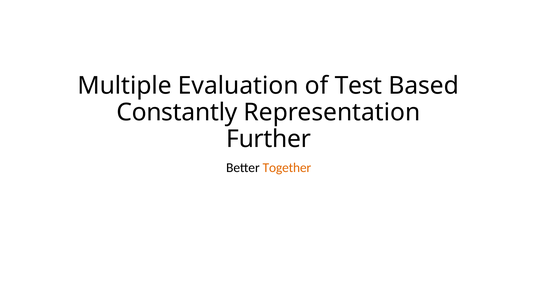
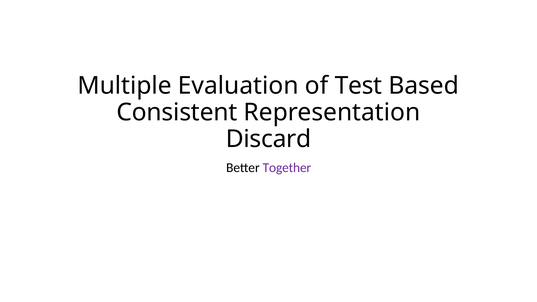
Constantly: Constantly -> Consistent
Further: Further -> Discard
Together colour: orange -> purple
